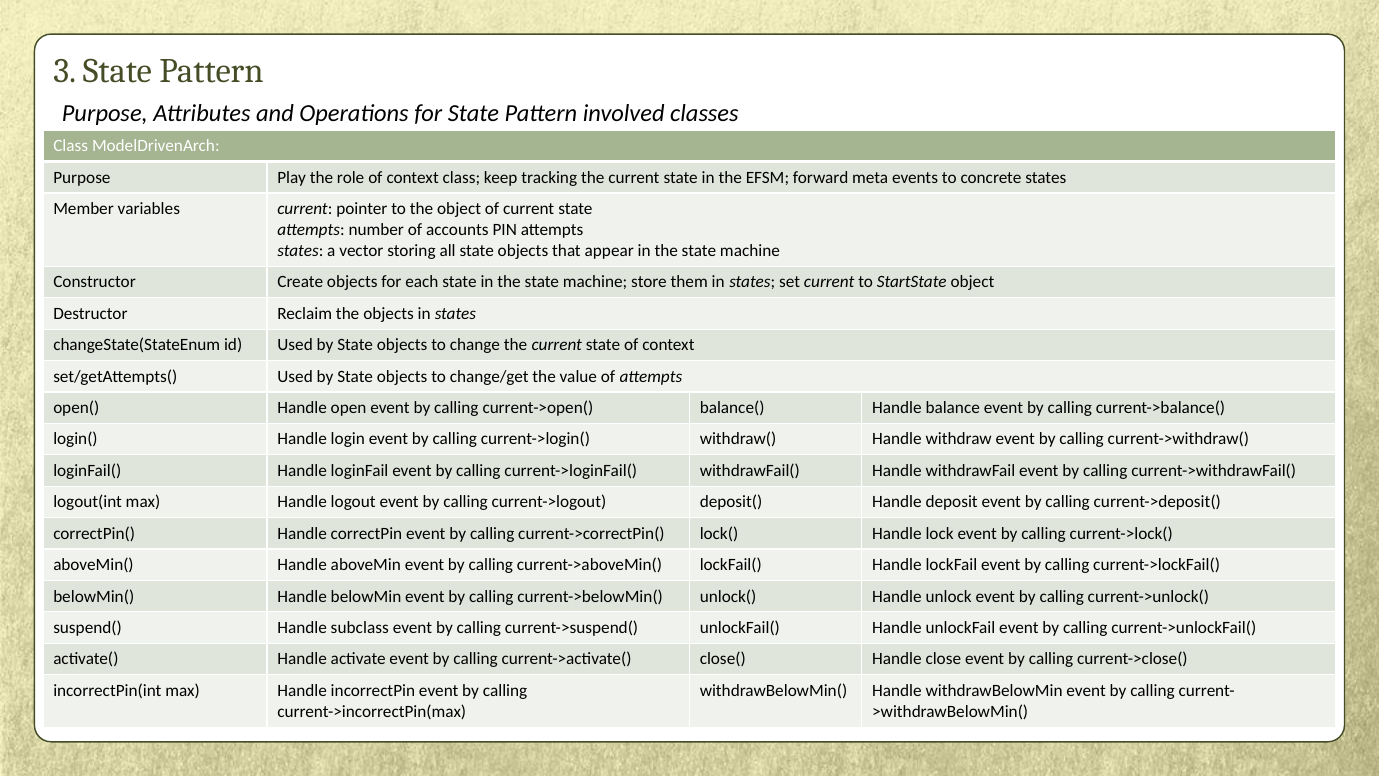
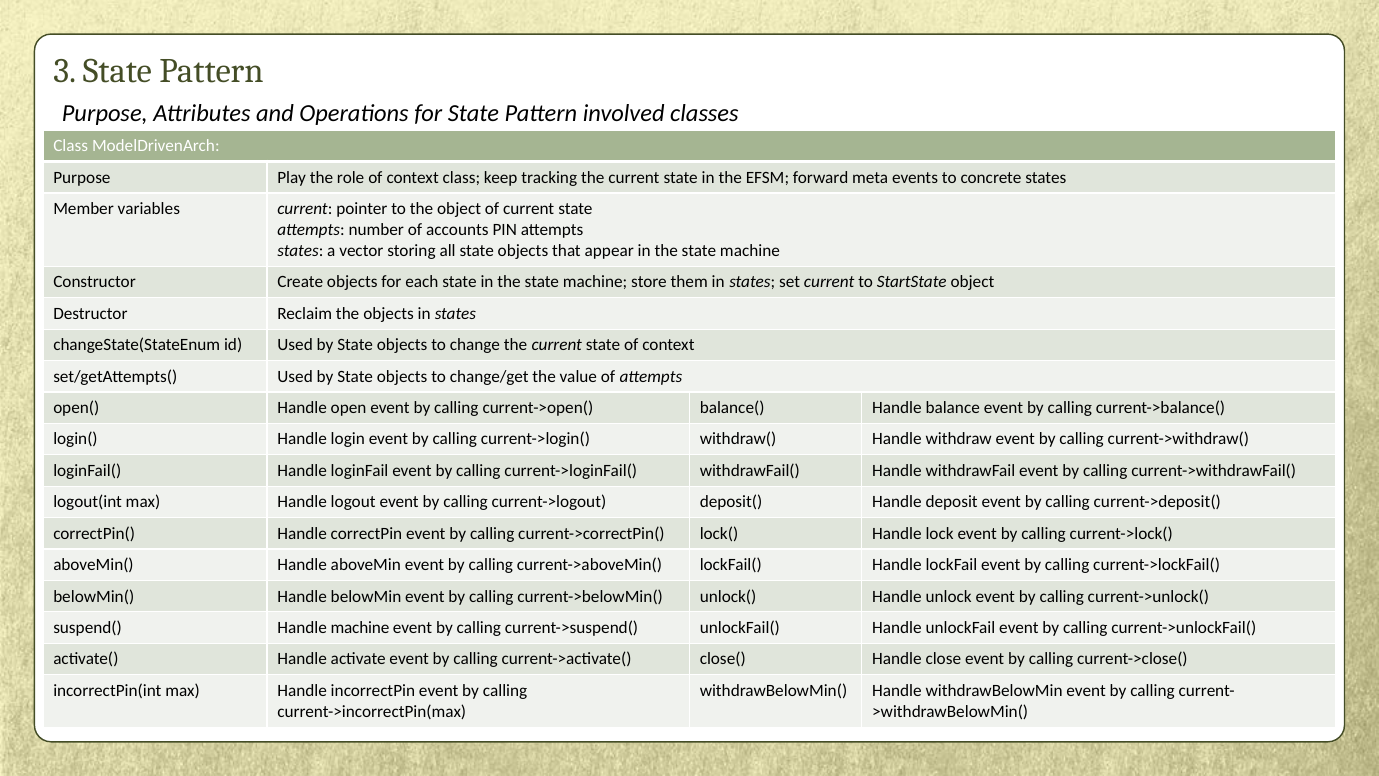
Handle subclass: subclass -> machine
